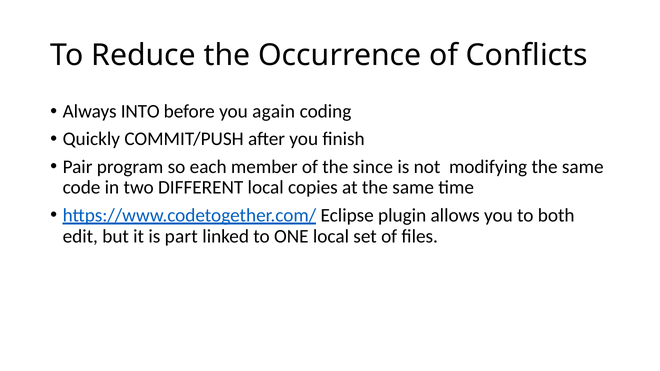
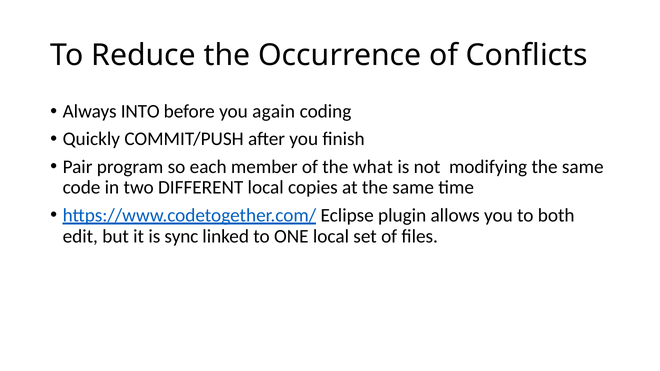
since: since -> what
part: part -> sync
